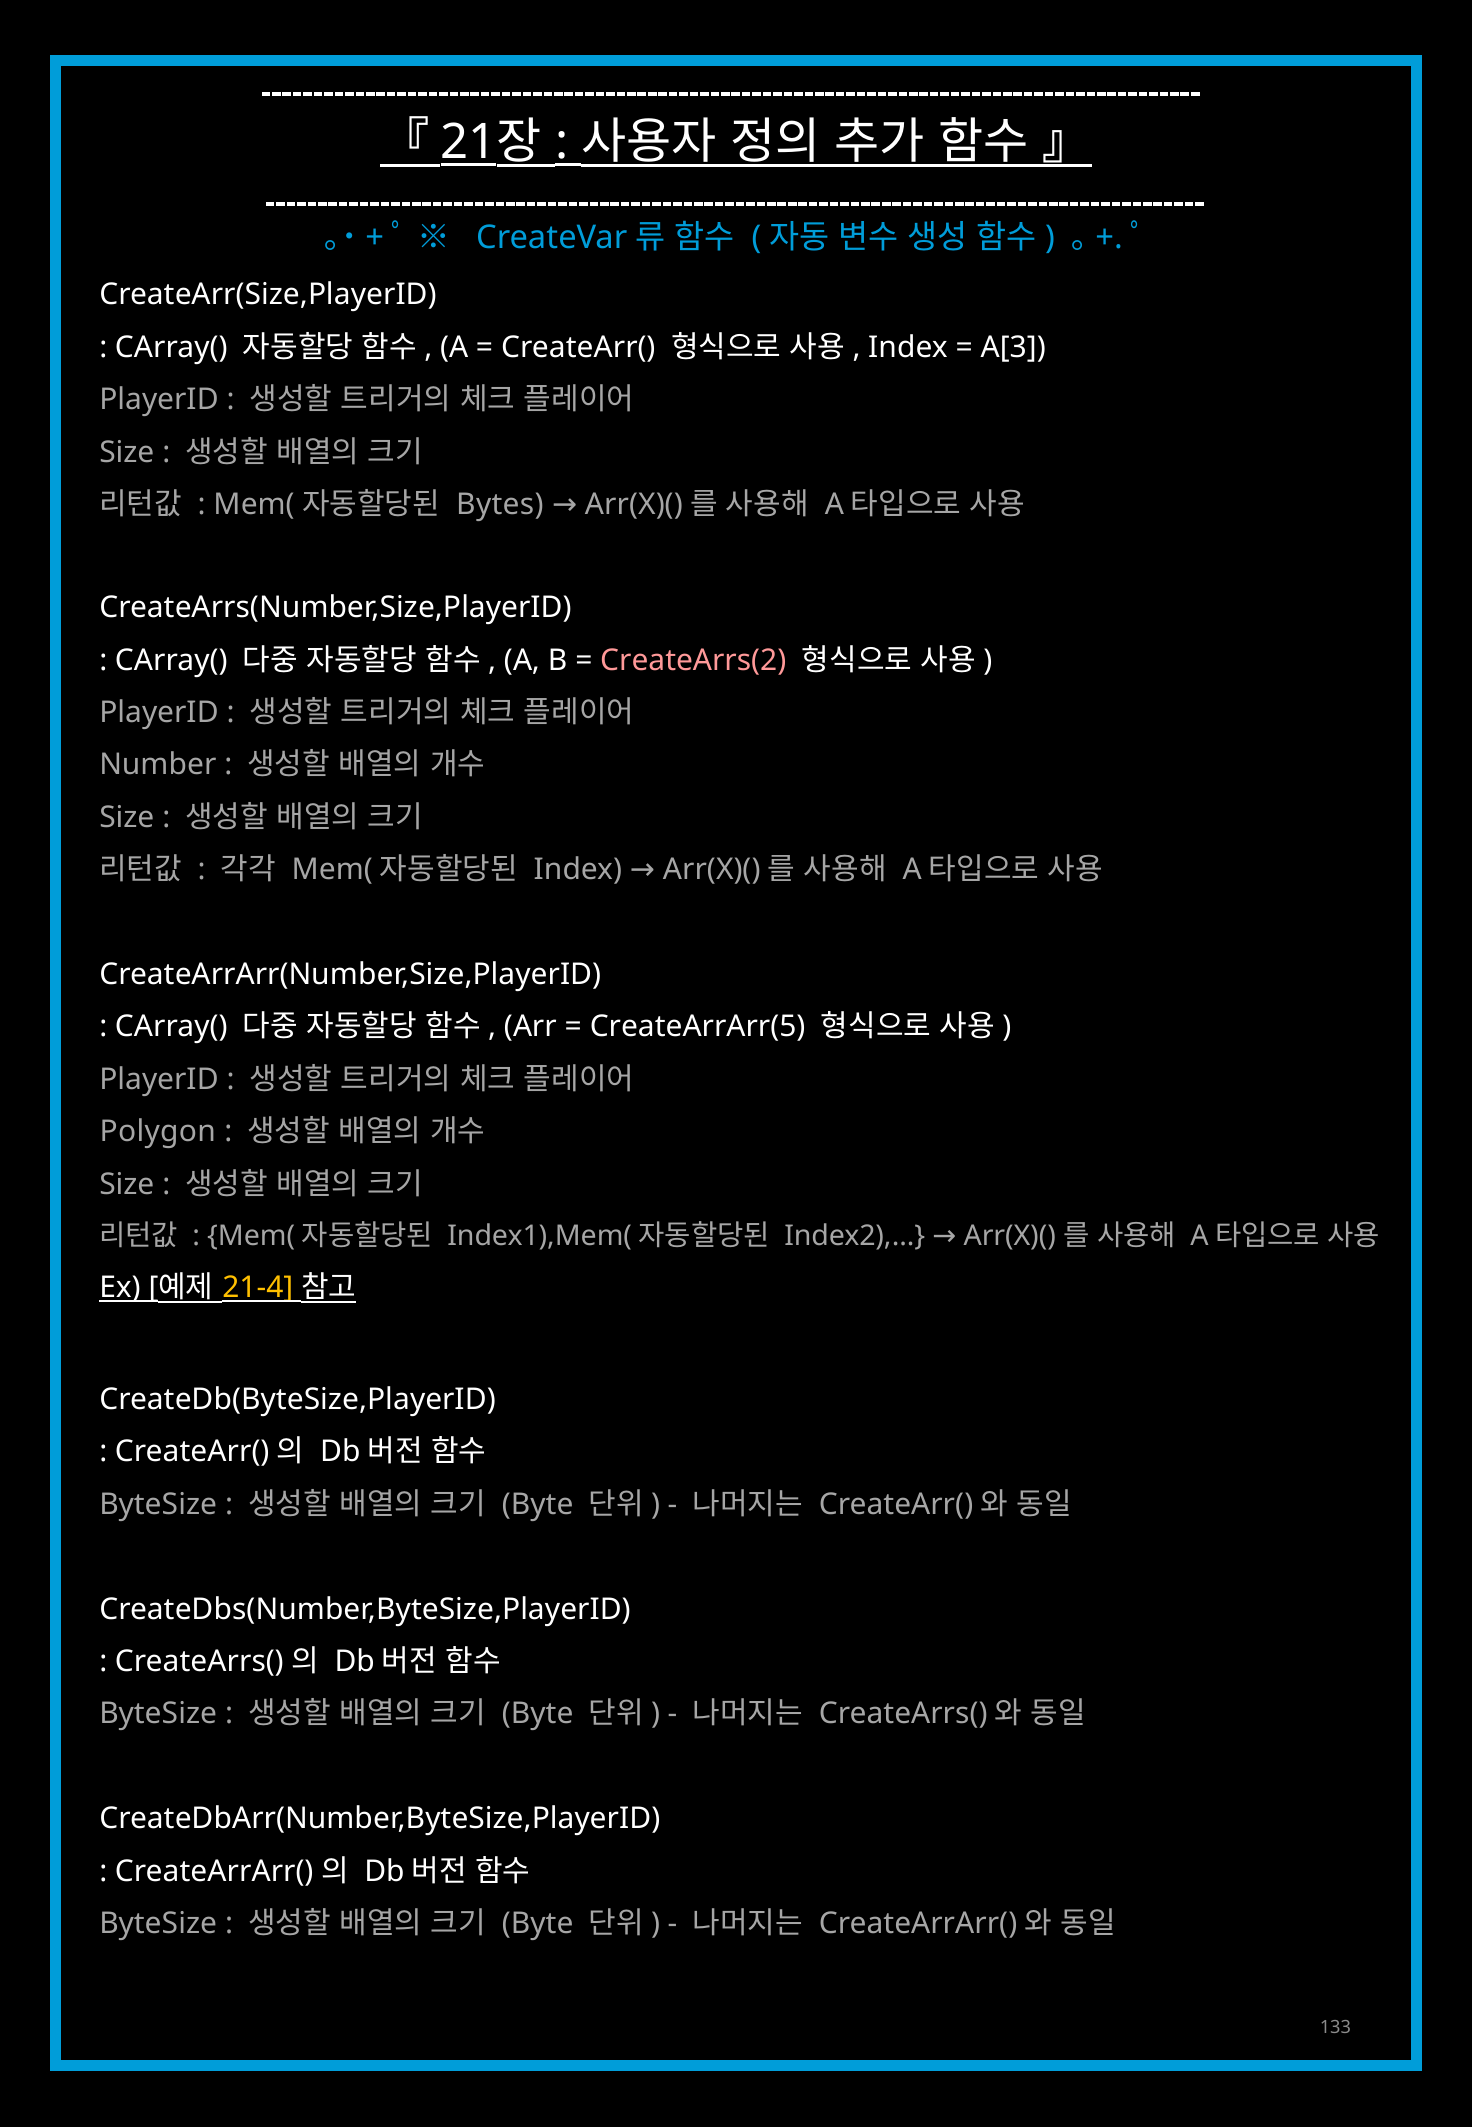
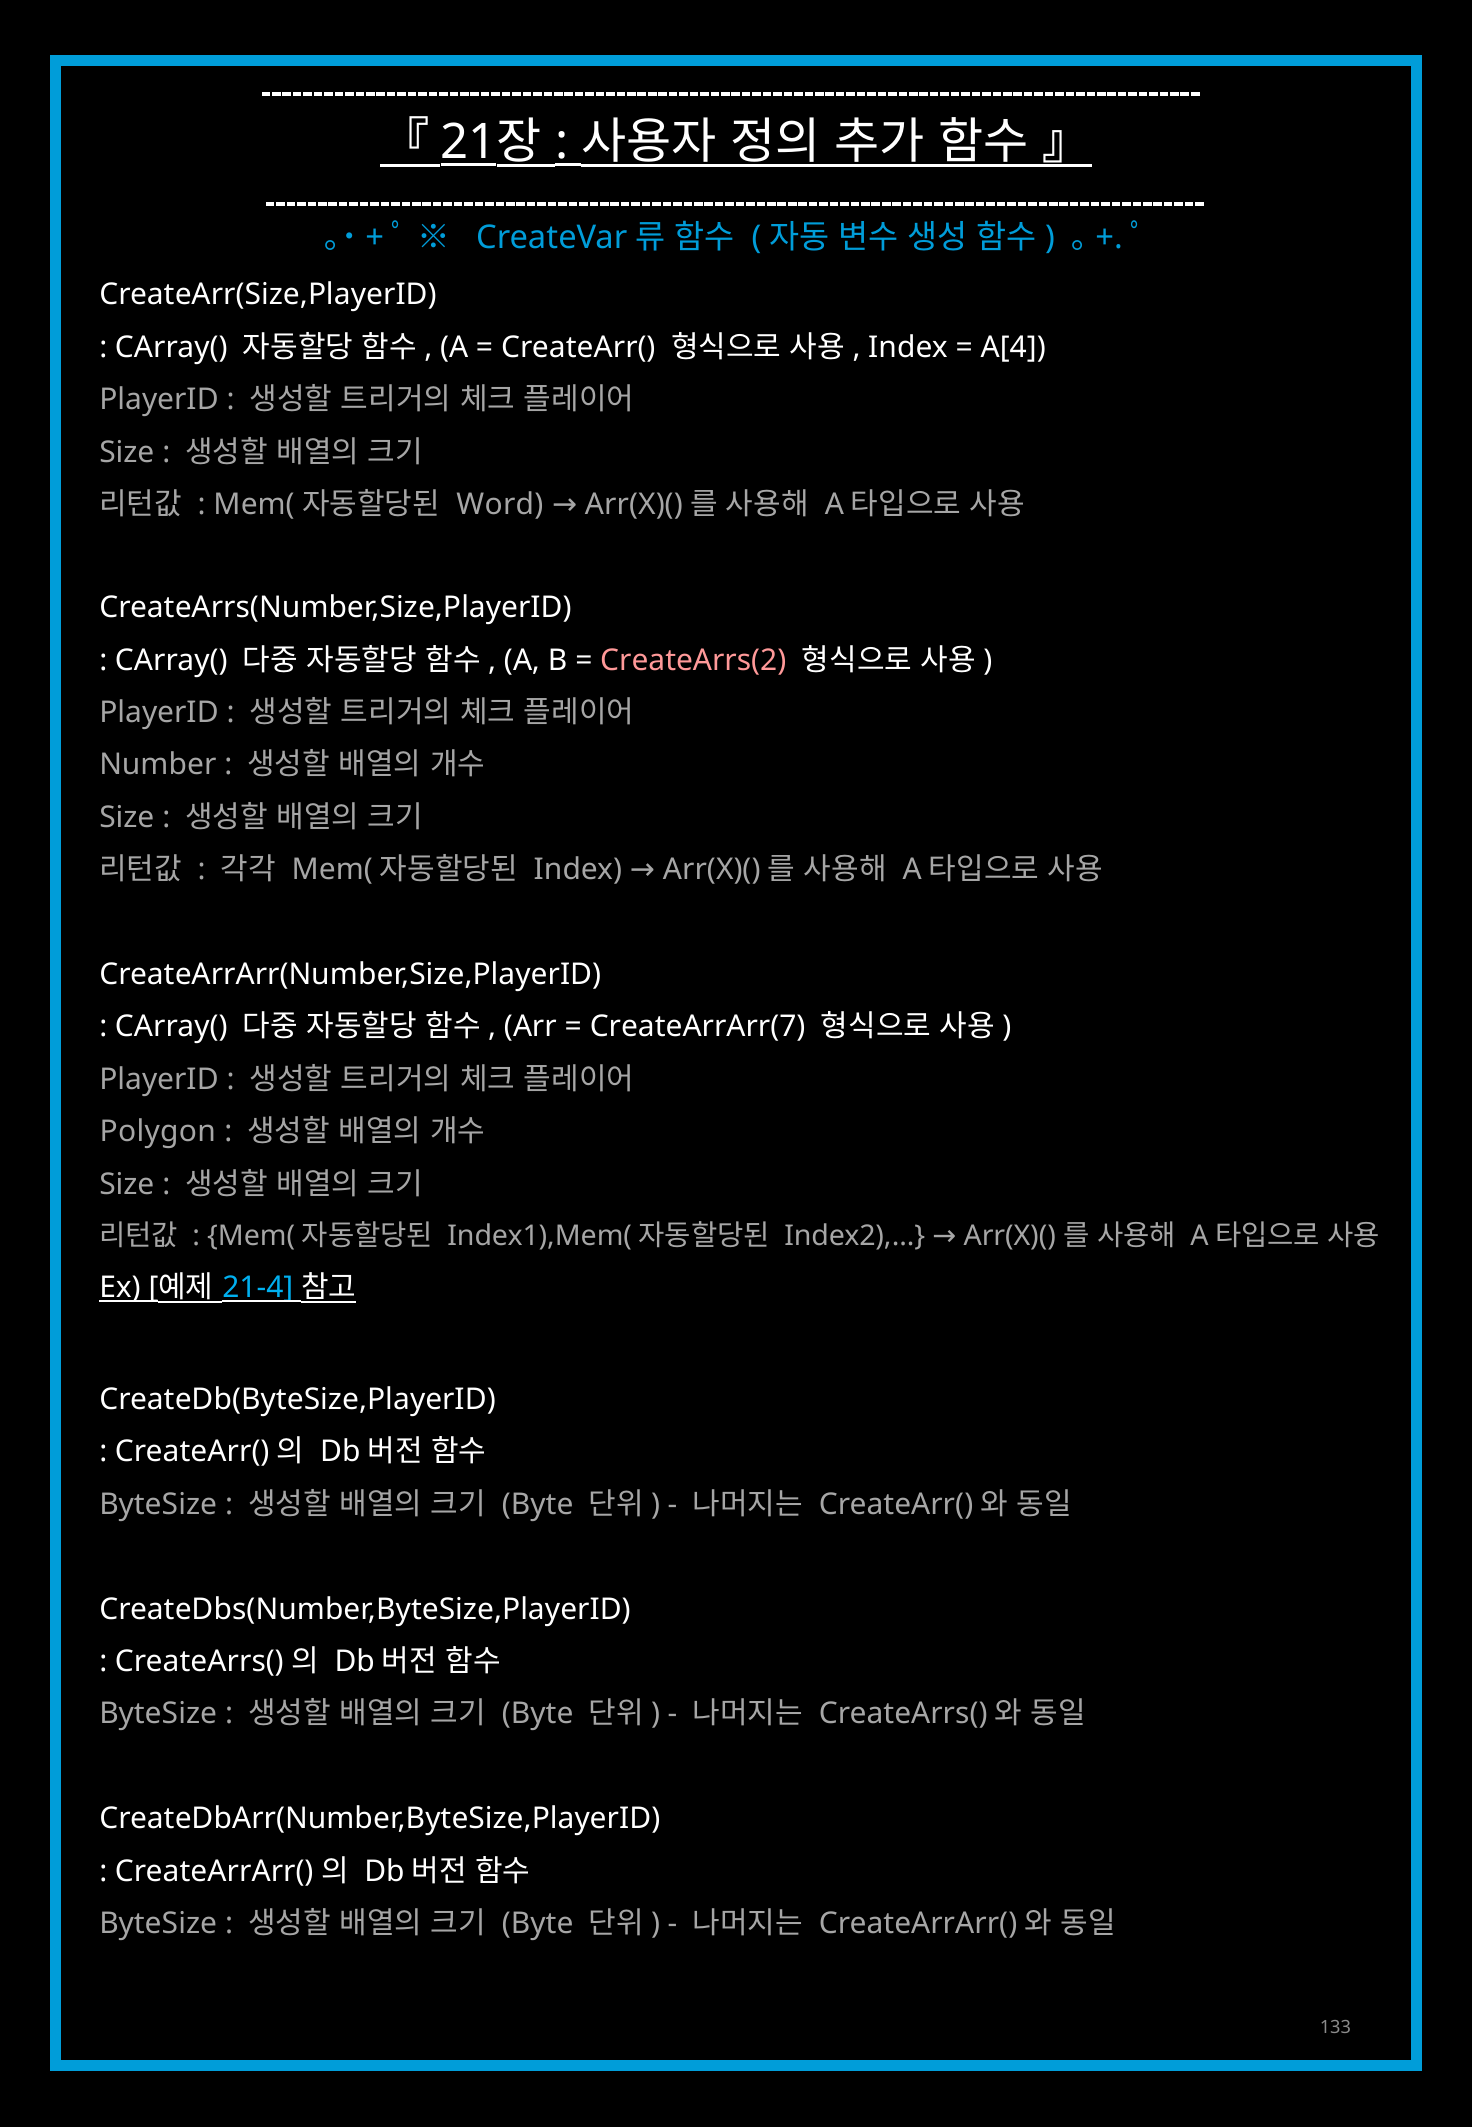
A[3: A[3 -> A[4
Bytes: Bytes -> Word
CreateArrArr(5: CreateArrArr(5 -> CreateArrArr(7
21-4 colour: yellow -> light blue
